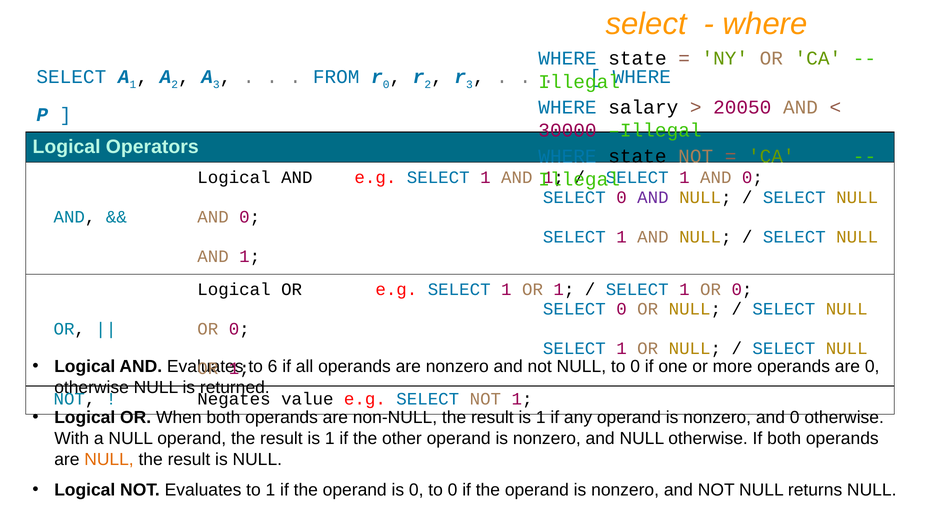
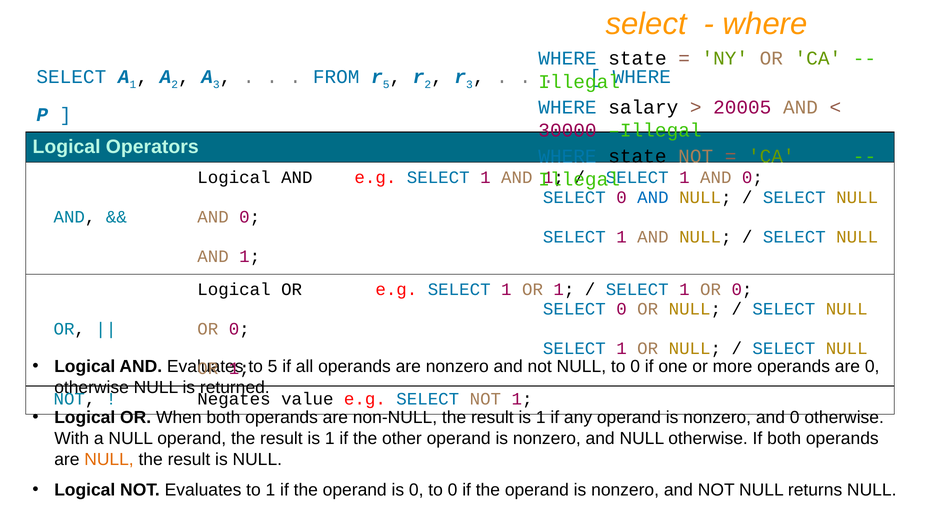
0 at (386, 84): 0 -> 5
20050: 20050 -> 20005
AND at (653, 197) colour: purple -> blue
to 6: 6 -> 5
